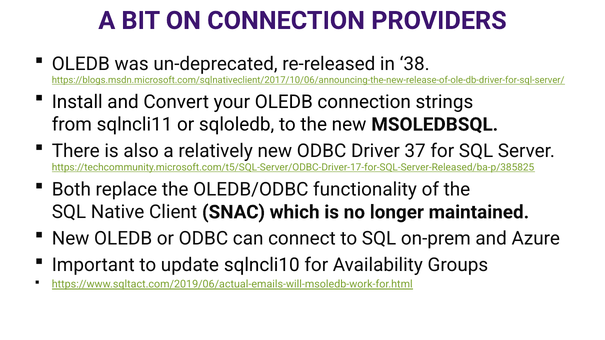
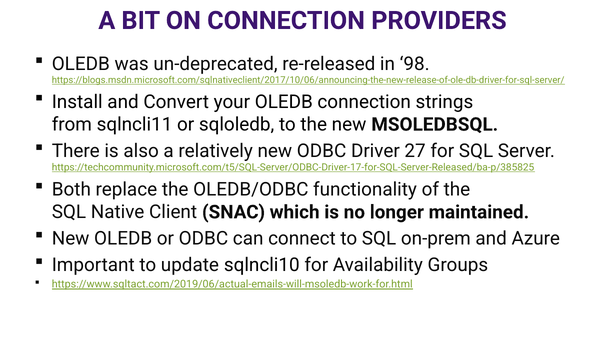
38: 38 -> 98
37: 37 -> 27
